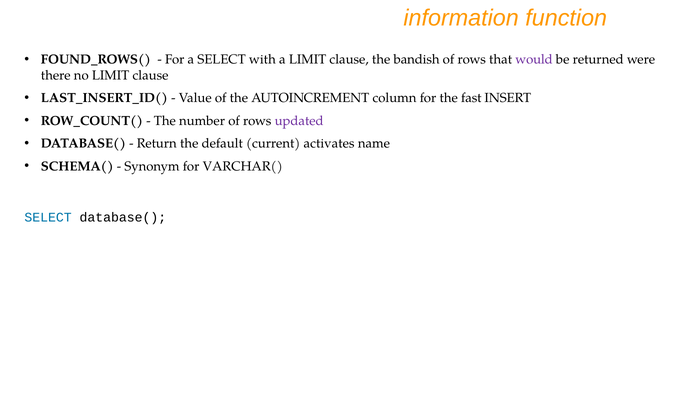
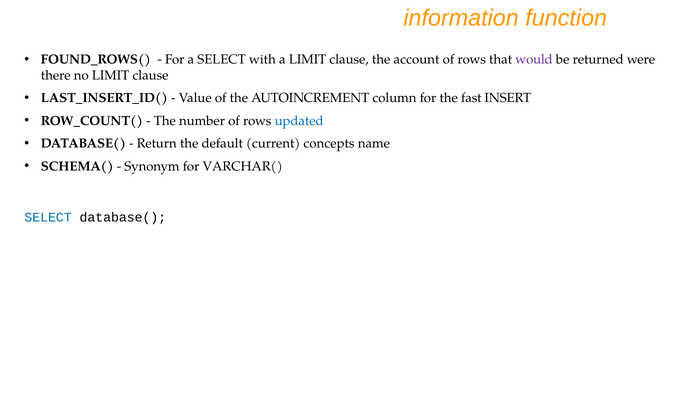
bandish: bandish -> account
updated colour: purple -> blue
activates: activates -> concepts
